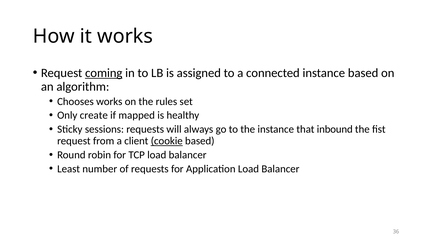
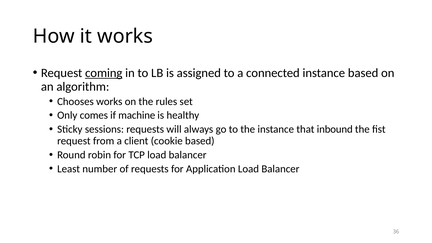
create: create -> comes
mapped: mapped -> machine
cookie underline: present -> none
